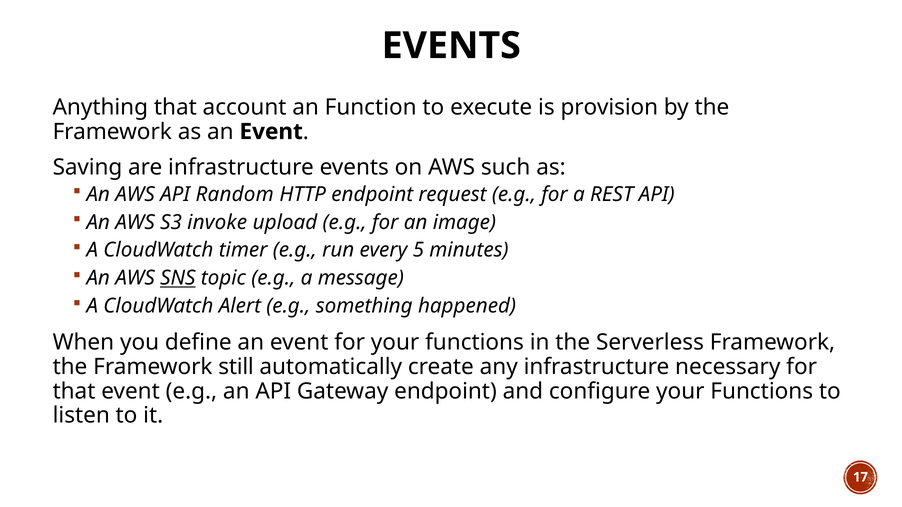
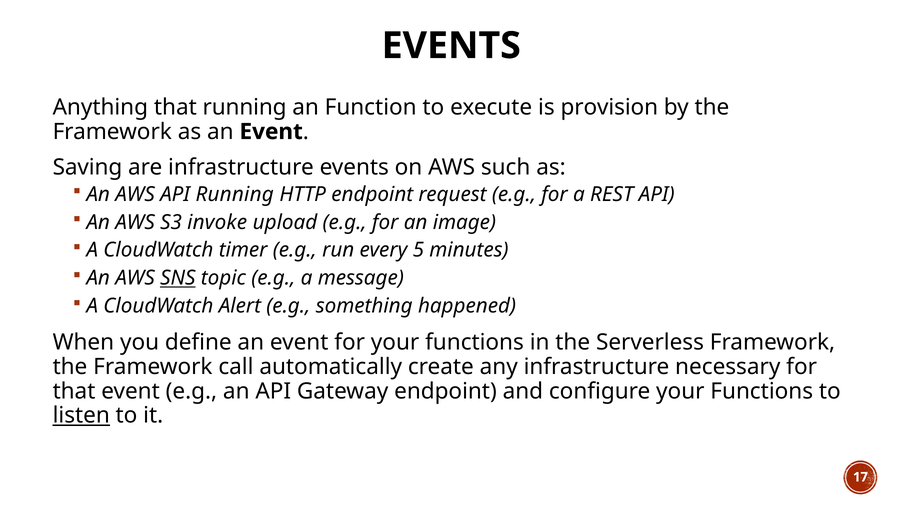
that account: account -> running
API Random: Random -> Running
still: still -> call
listen underline: none -> present
